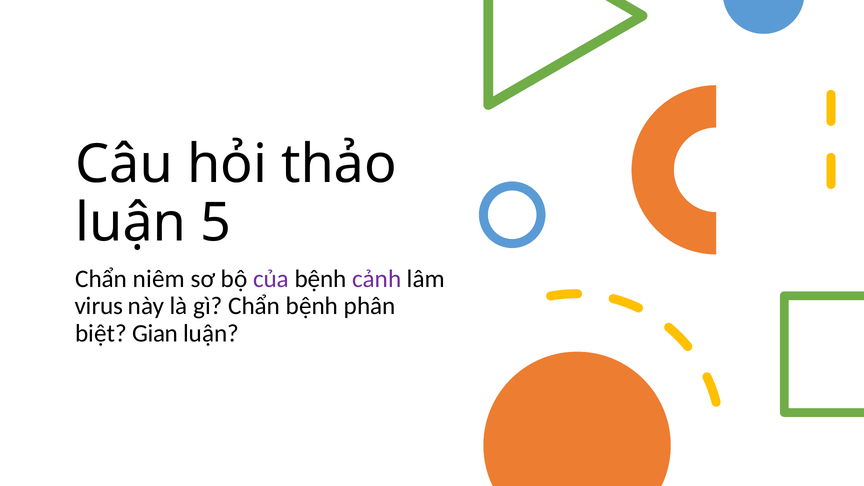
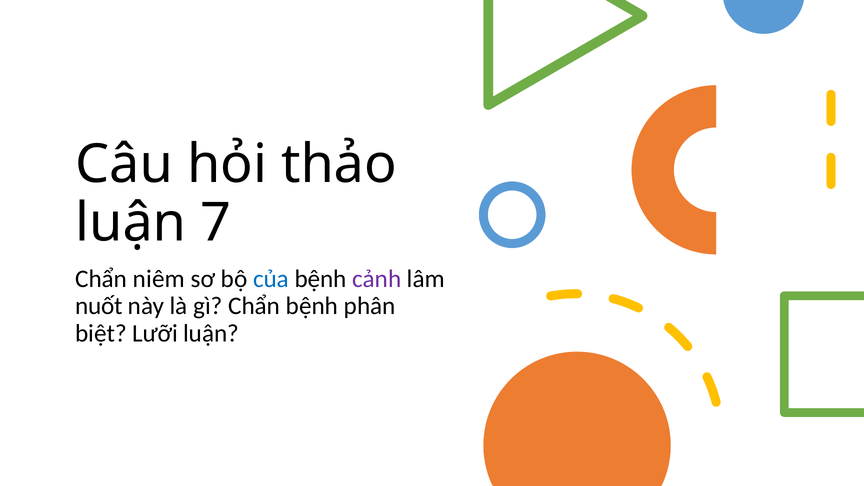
5: 5 -> 7
của colour: purple -> blue
virus: virus -> nuốt
Gian: Gian -> Lưỡi
